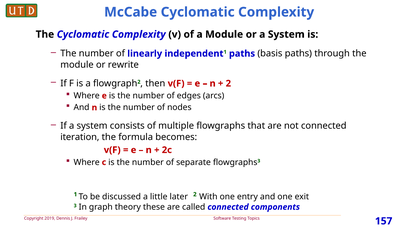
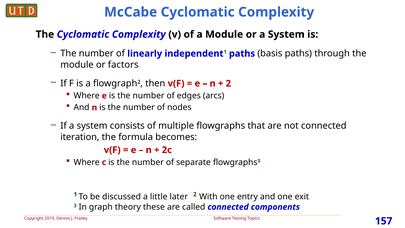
rewrite: rewrite -> factors
